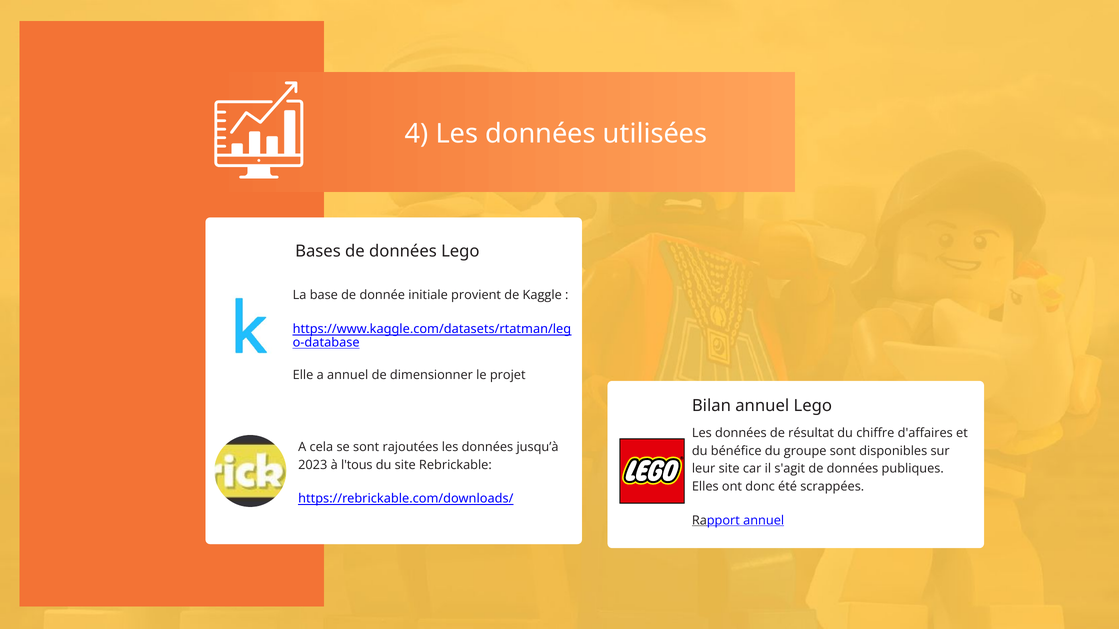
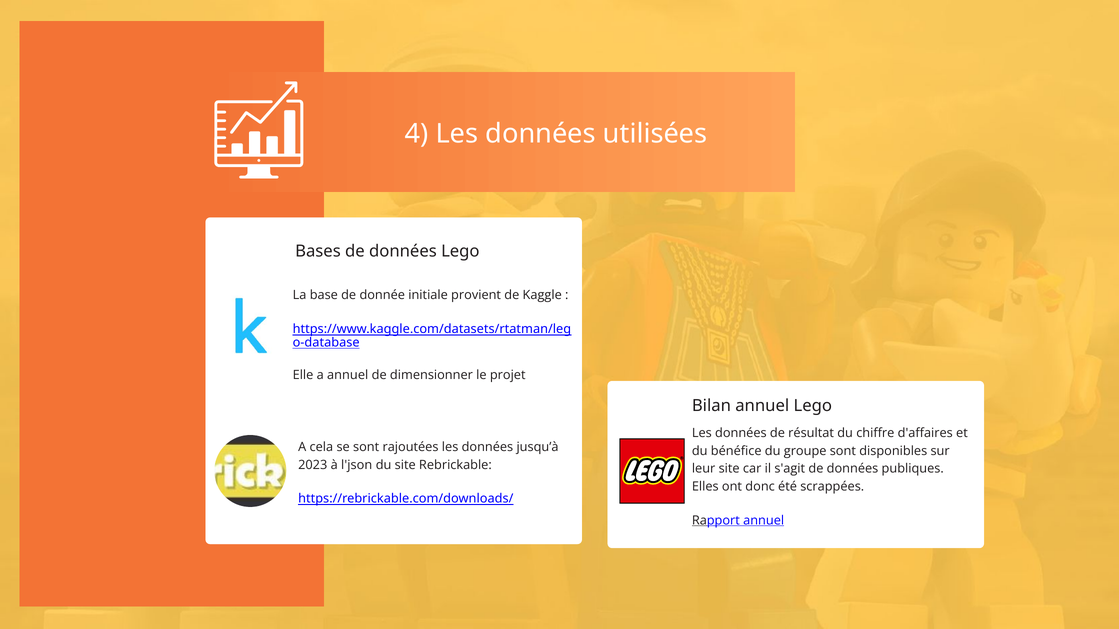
l'tous: l'tous -> l'json
